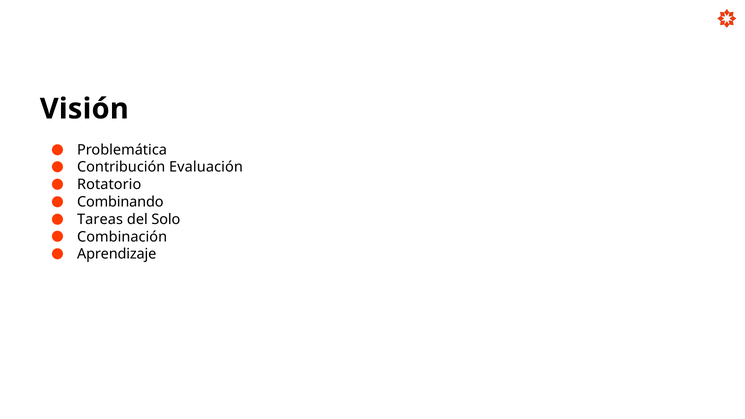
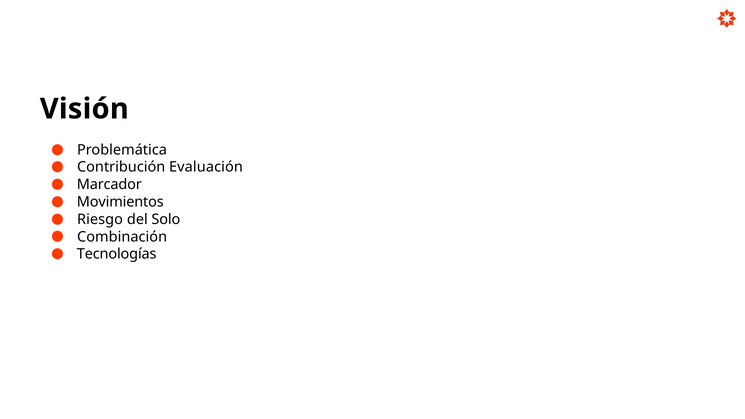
Rotatorio: Rotatorio -> Marcador
Combinando: Combinando -> Movimientos
Tareas: Tareas -> Riesgo
Aprendizaje: Aprendizaje -> Tecnologías
